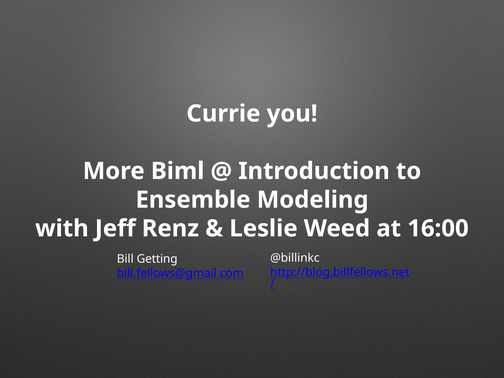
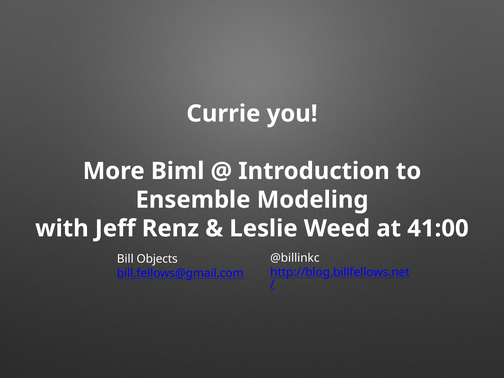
16:00: 16:00 -> 41:00
Getting: Getting -> Objects
